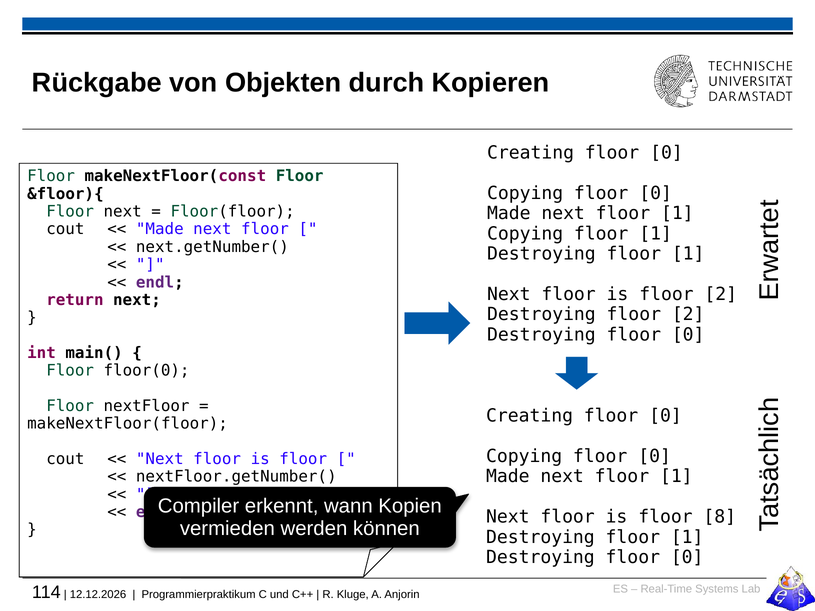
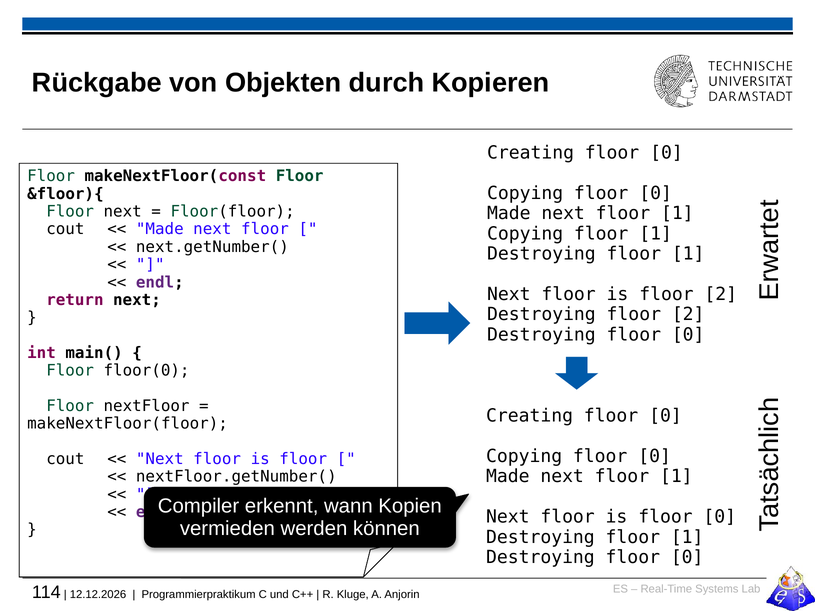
is floor 8: 8 -> 0
